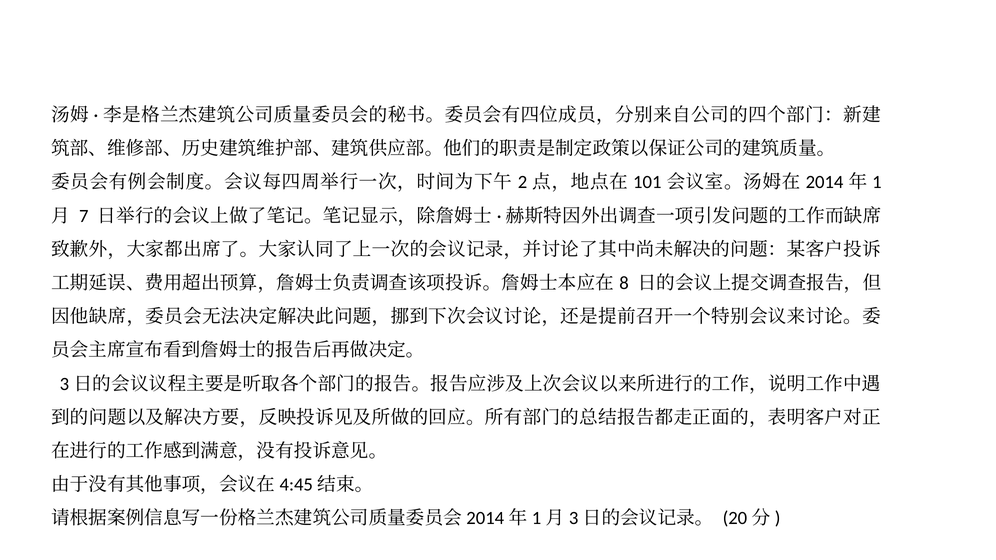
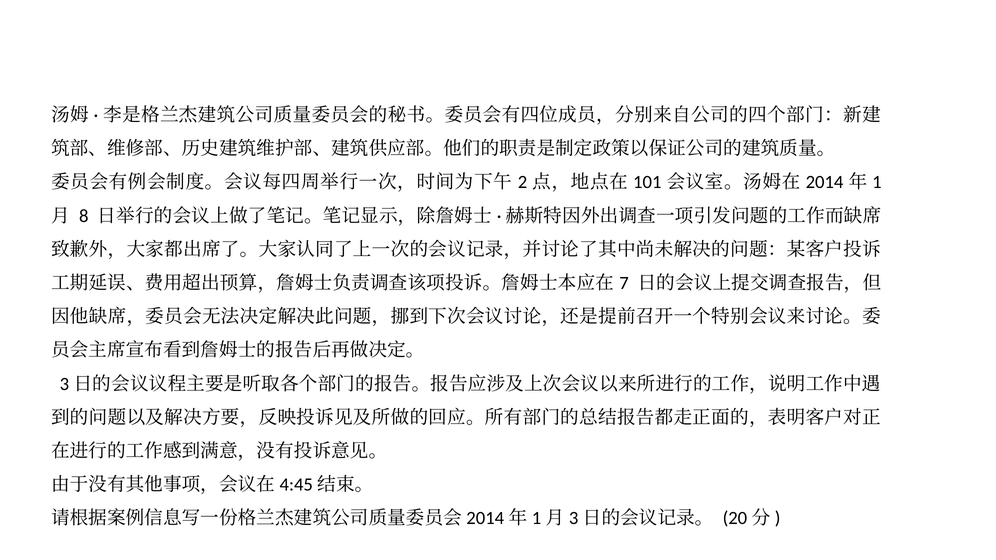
7: 7 -> 8
8: 8 -> 7
